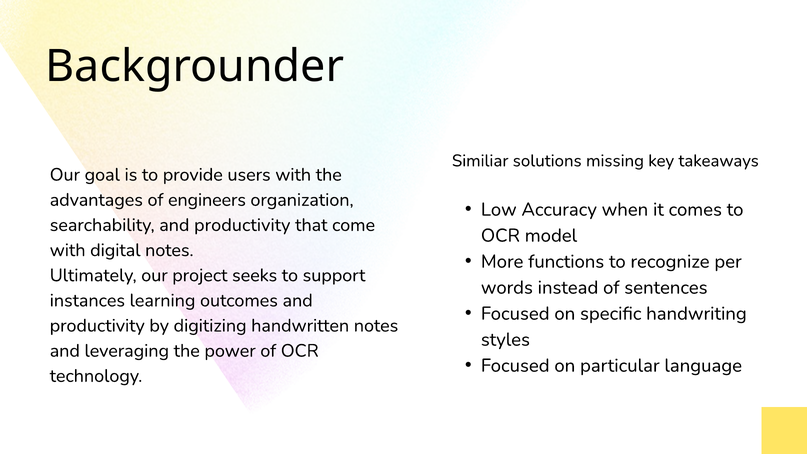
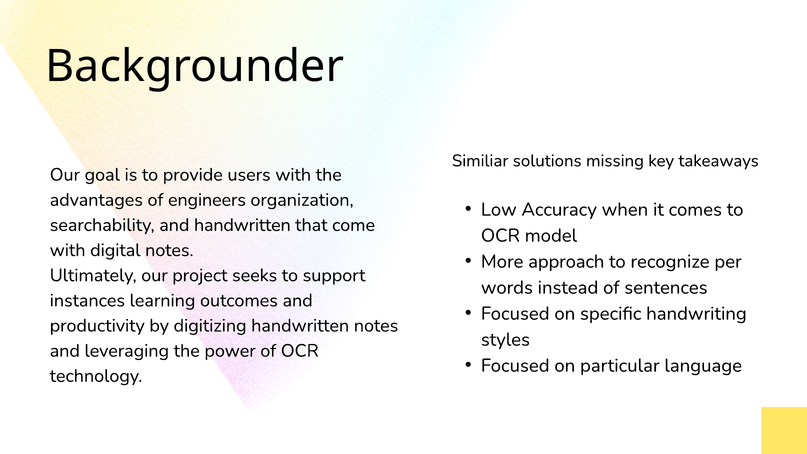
searchability and productivity: productivity -> handwritten
functions: functions -> approach
